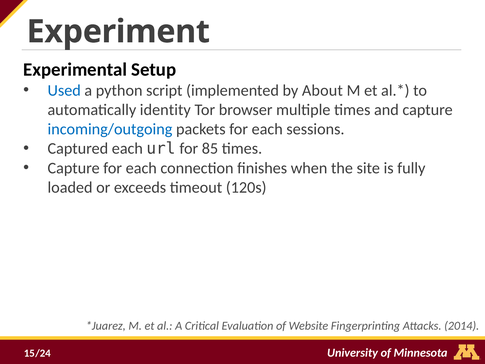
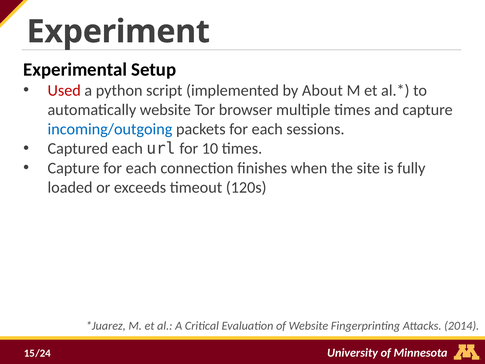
Used colour: blue -> red
automatically identity: identity -> website
85: 85 -> 10
